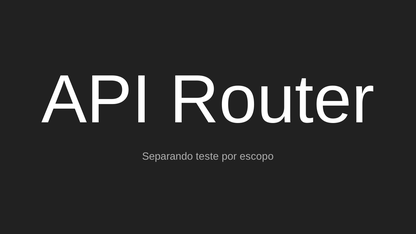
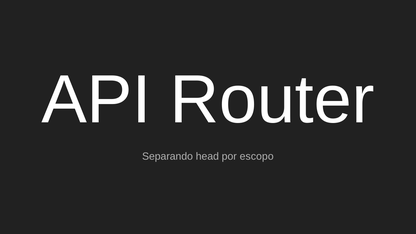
teste: teste -> head
